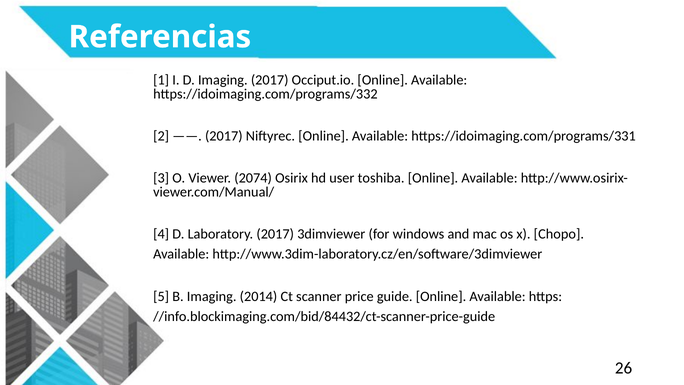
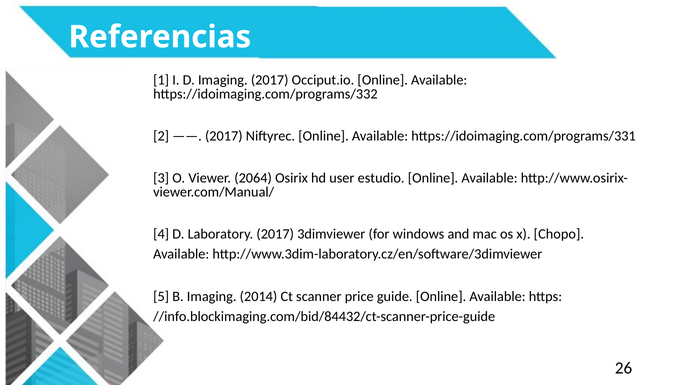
2074: 2074 -> 2064
toshiba: toshiba -> estudio
